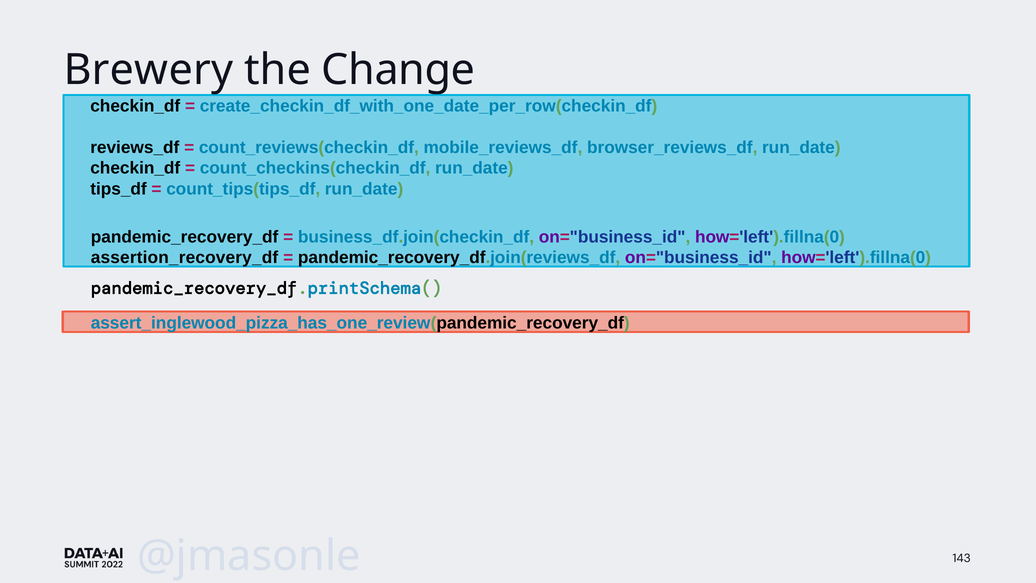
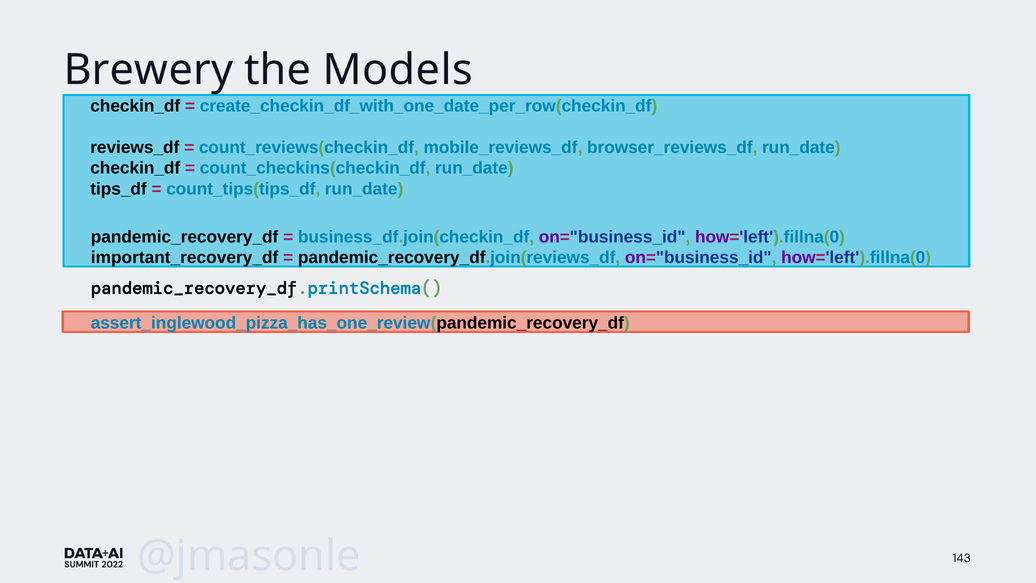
Change: Change -> Models
assertion_recovery_df: assertion_recovery_df -> important_recovery_df
